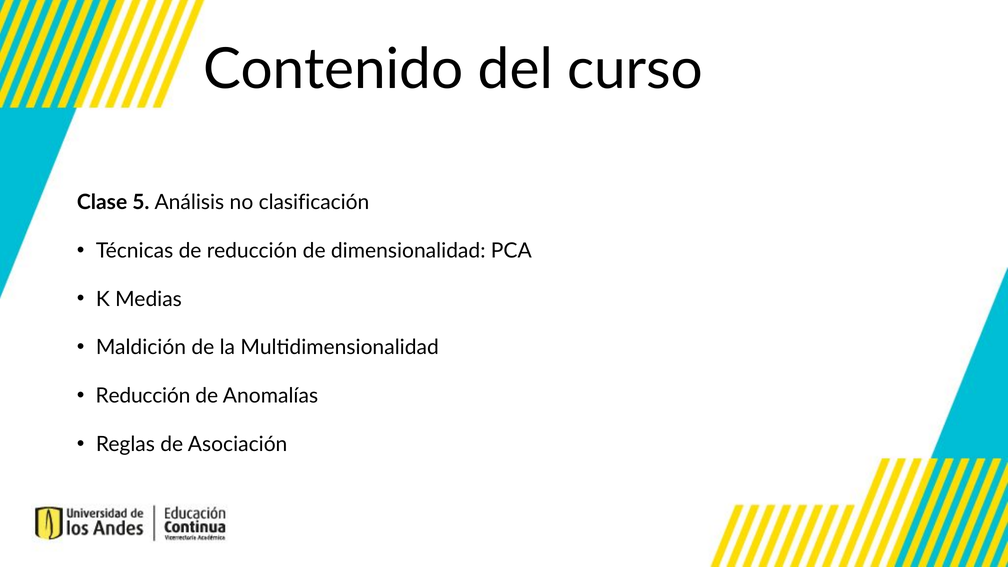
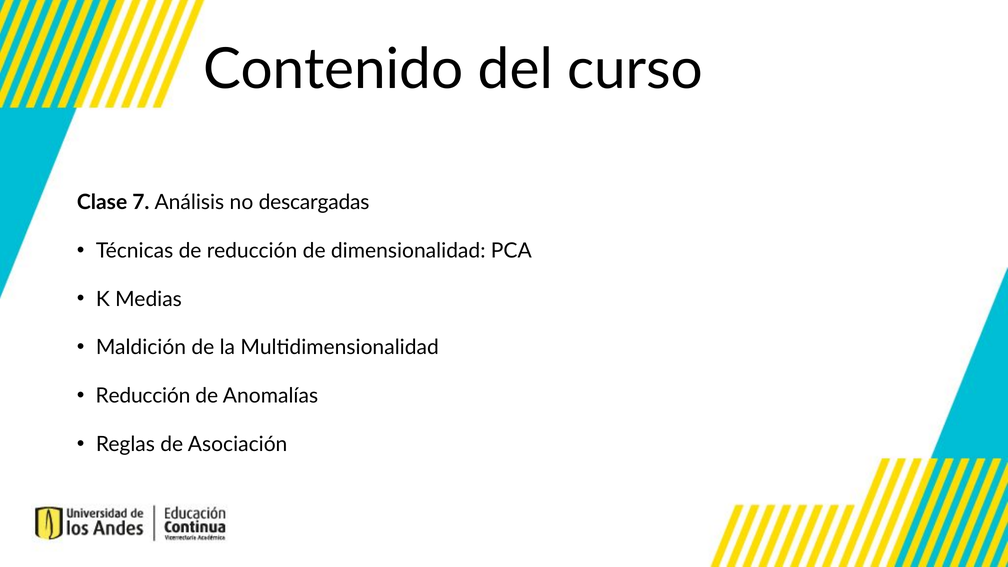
5: 5 -> 7
clasificación: clasificación -> descargadas
